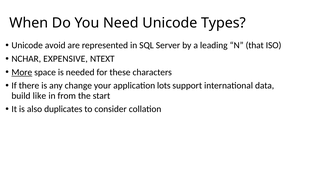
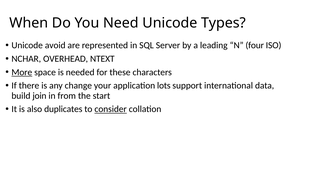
that: that -> four
EXPENSIVE: EXPENSIVE -> OVERHEAD
like: like -> join
consider underline: none -> present
